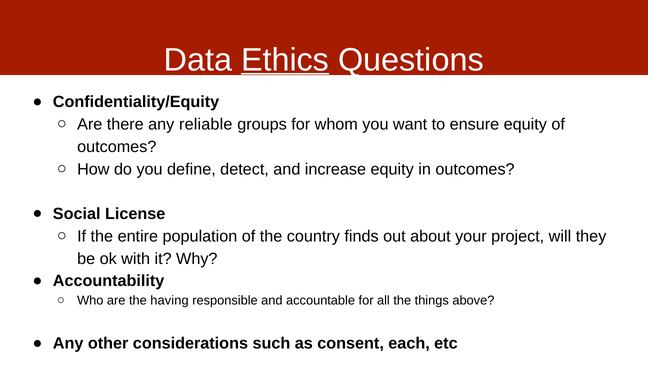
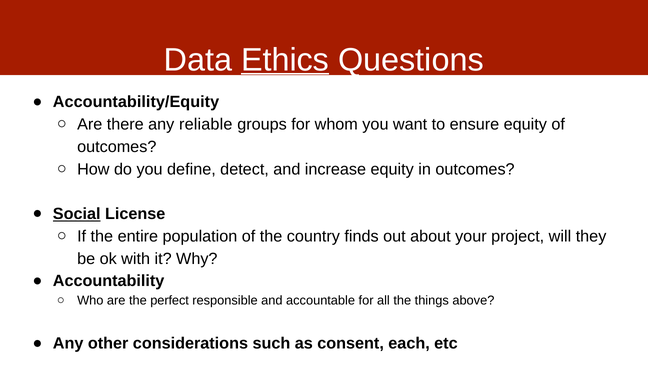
Confidentiality/Equity: Confidentiality/Equity -> Accountability/Equity
Social underline: none -> present
having: having -> perfect
